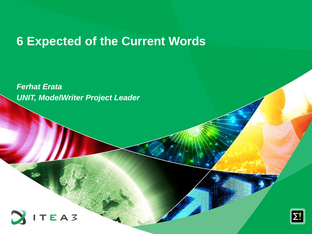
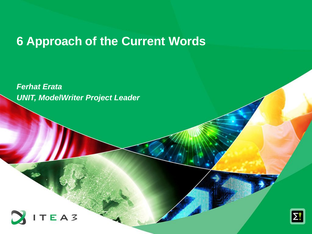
Expected: Expected -> Approach
